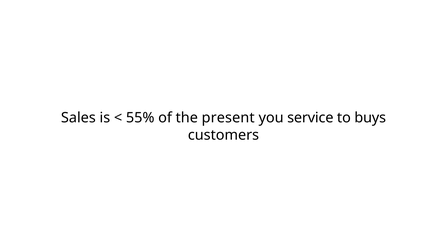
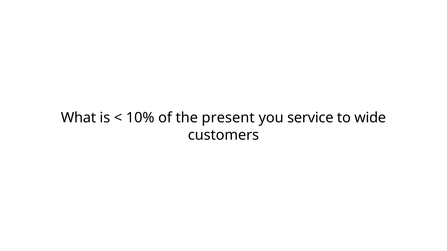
Sales: Sales -> What
55%: 55% -> 10%
buys: buys -> wide
